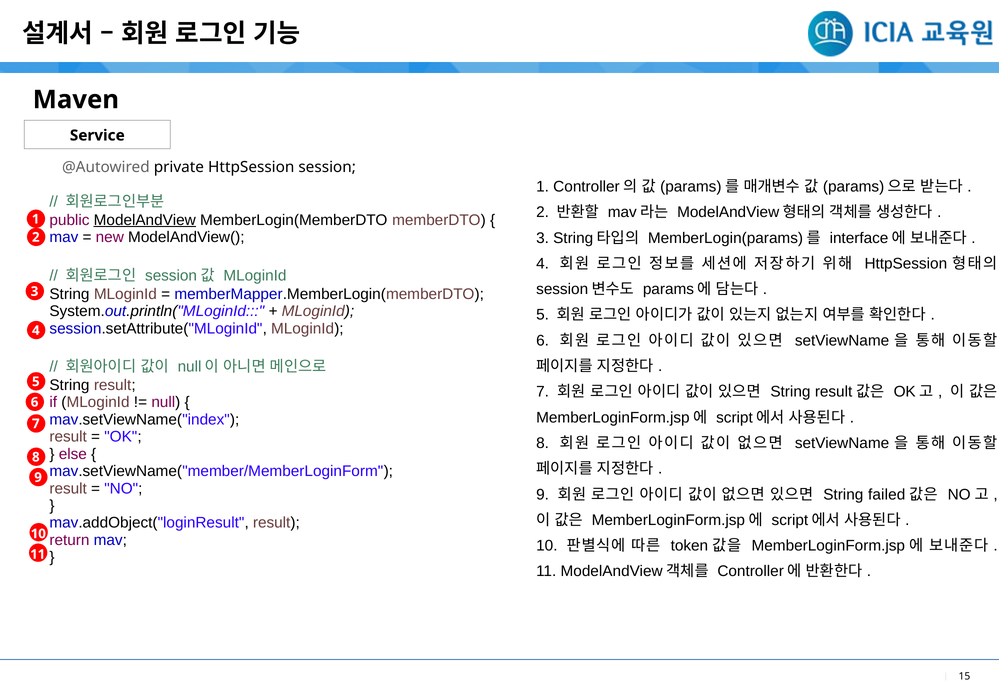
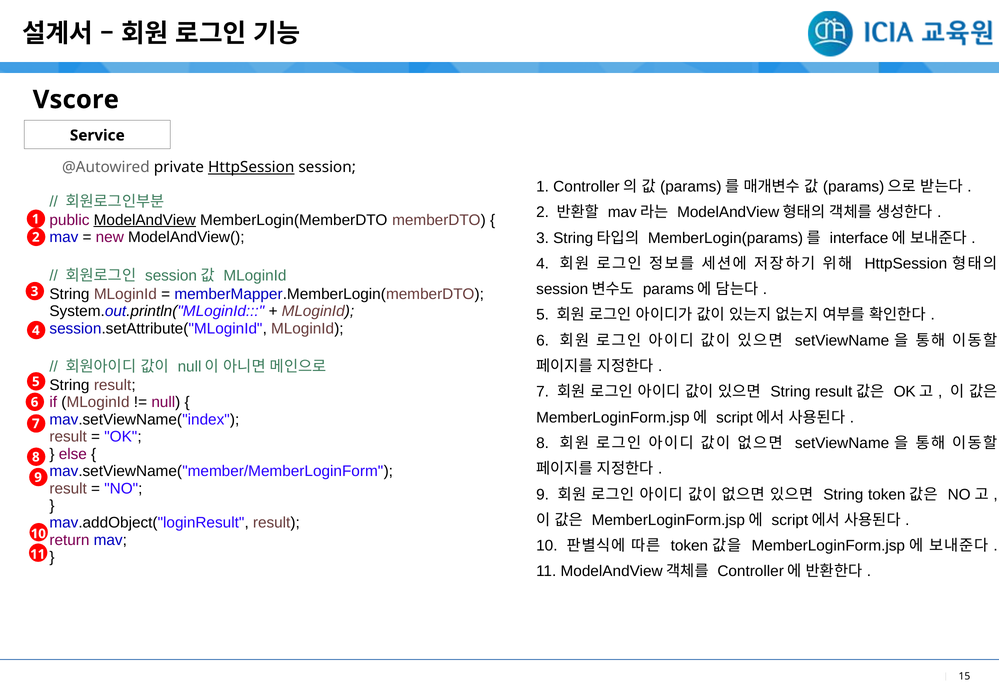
Maven: Maven -> Vscore
HttpSession at (251, 167) underline: none -> present
String failed: failed -> token
